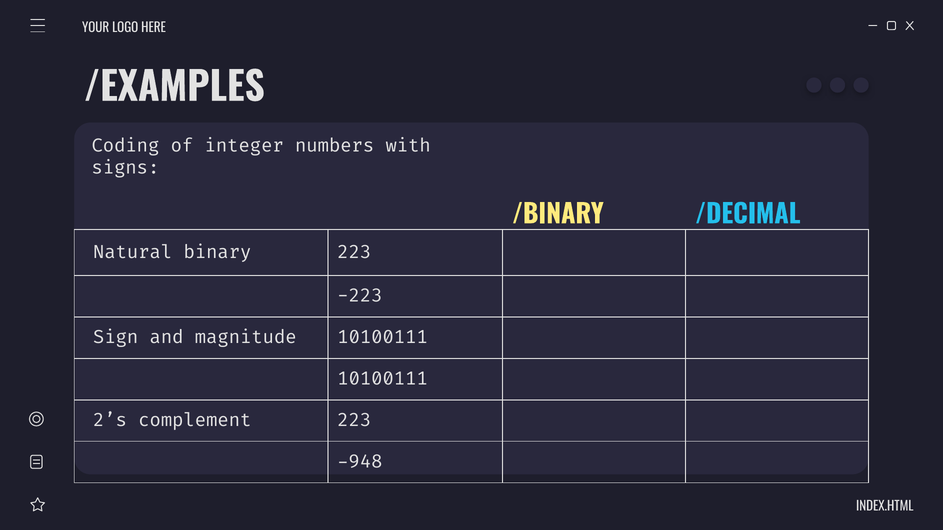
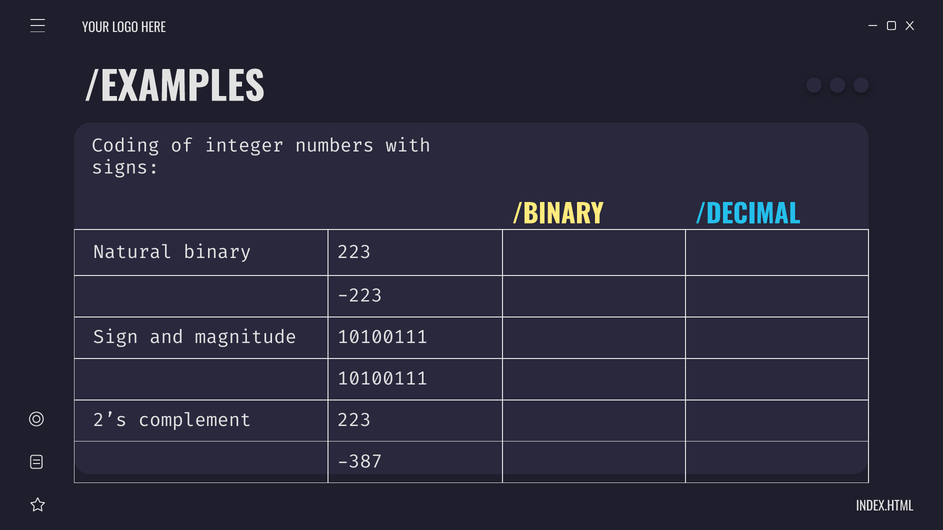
-948: -948 -> -387
